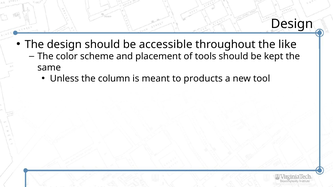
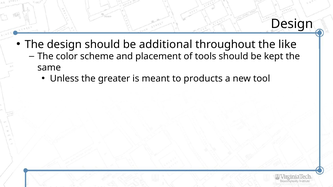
accessible: accessible -> additional
column: column -> greater
